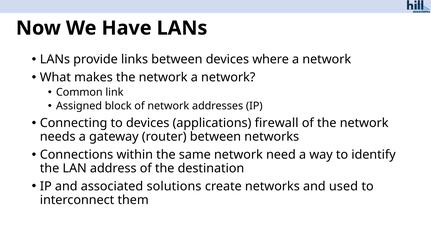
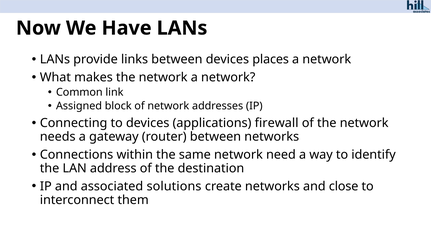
where: where -> places
used: used -> close
